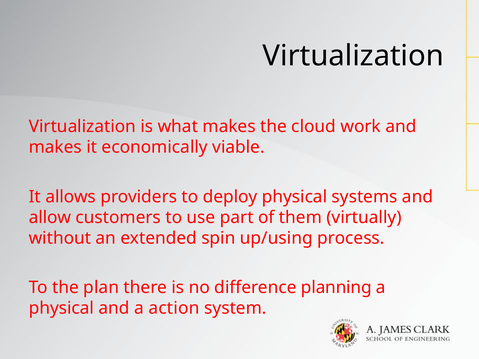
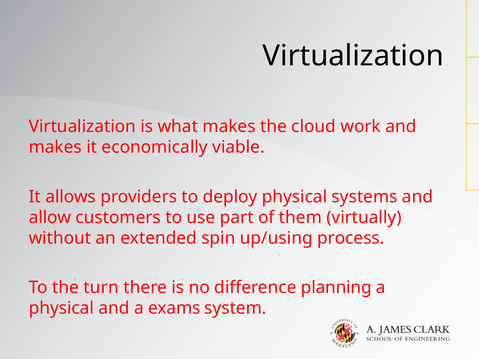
plan: plan -> turn
action: action -> exams
